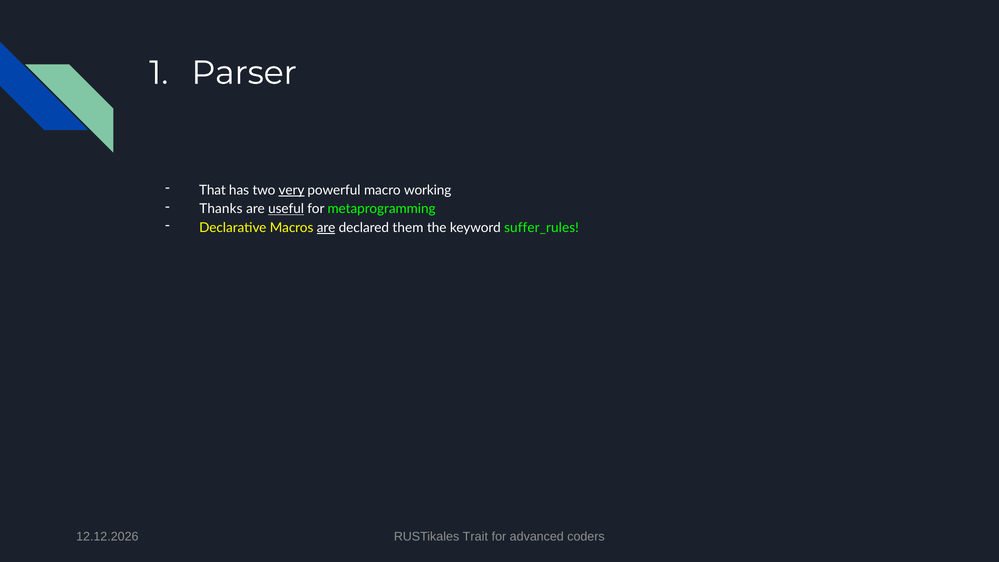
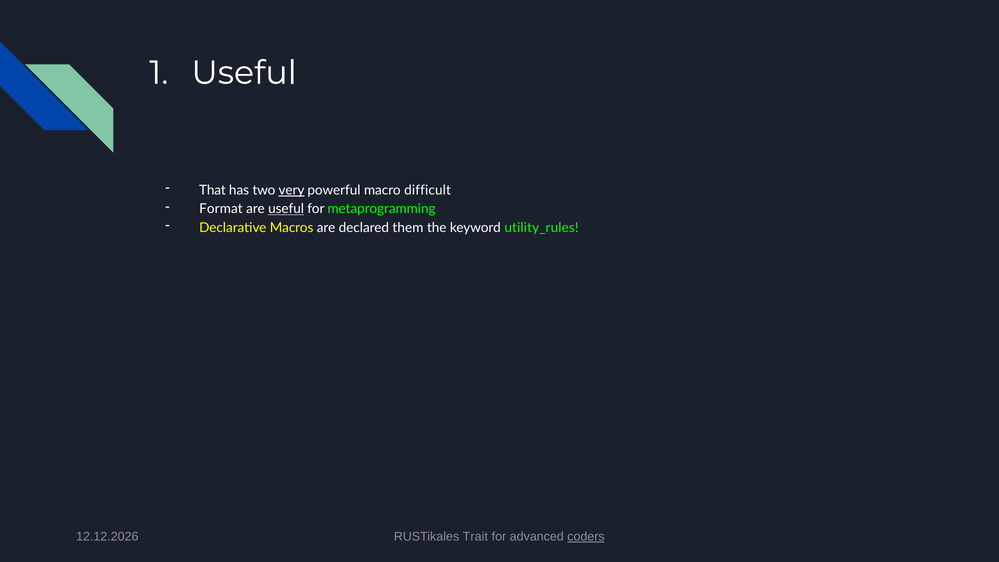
Parser at (244, 73): Parser -> Useful
working: working -> difficult
Thanks: Thanks -> Format
are at (326, 228) underline: present -> none
suffer_rules: suffer_rules -> utility_rules
coders underline: none -> present
